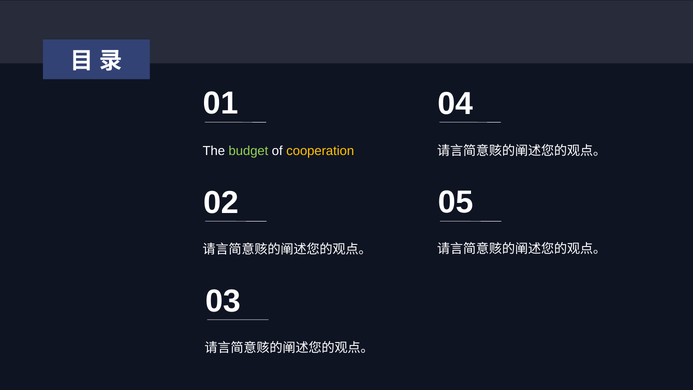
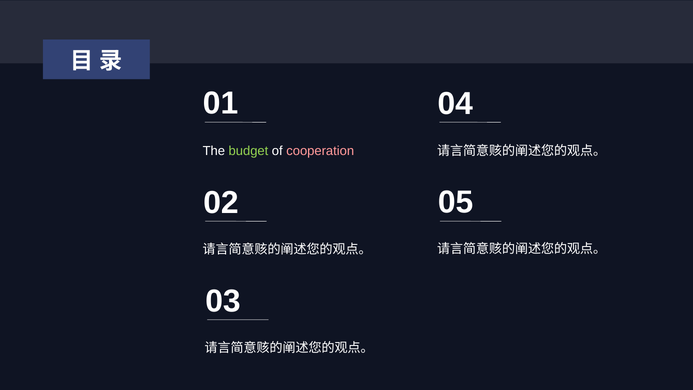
cooperation colour: yellow -> pink
